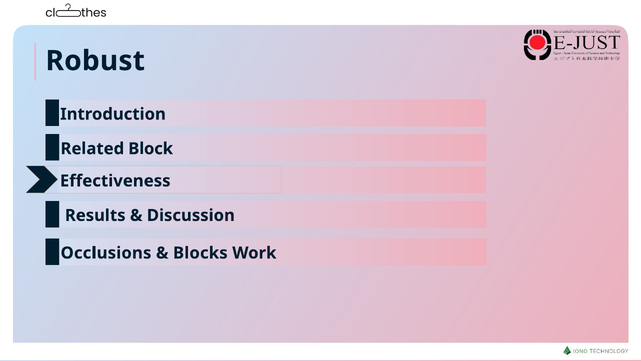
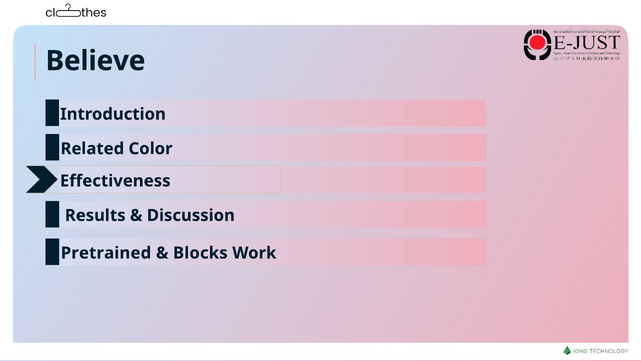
Robust: Robust -> Believe
Block: Block -> Color
Occlusions: Occlusions -> Pretrained
